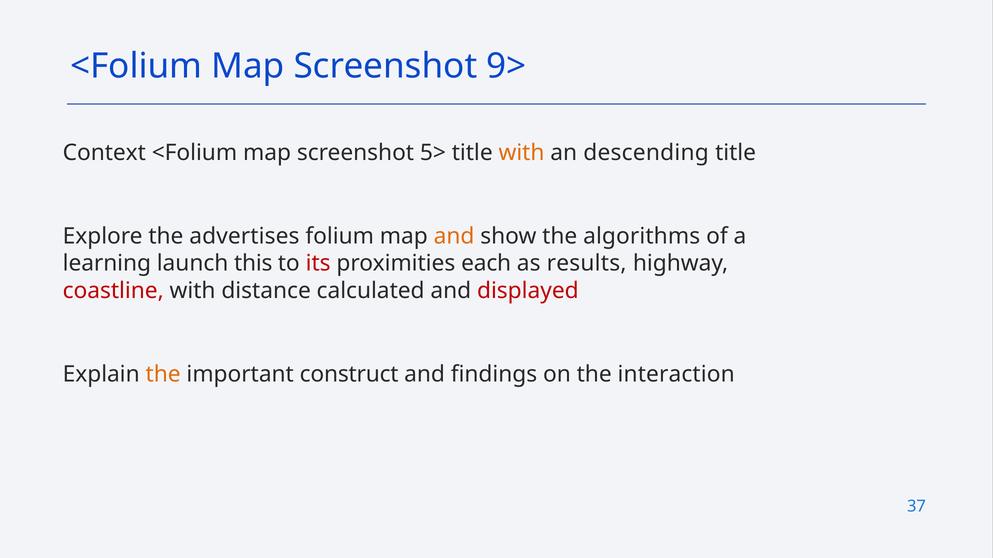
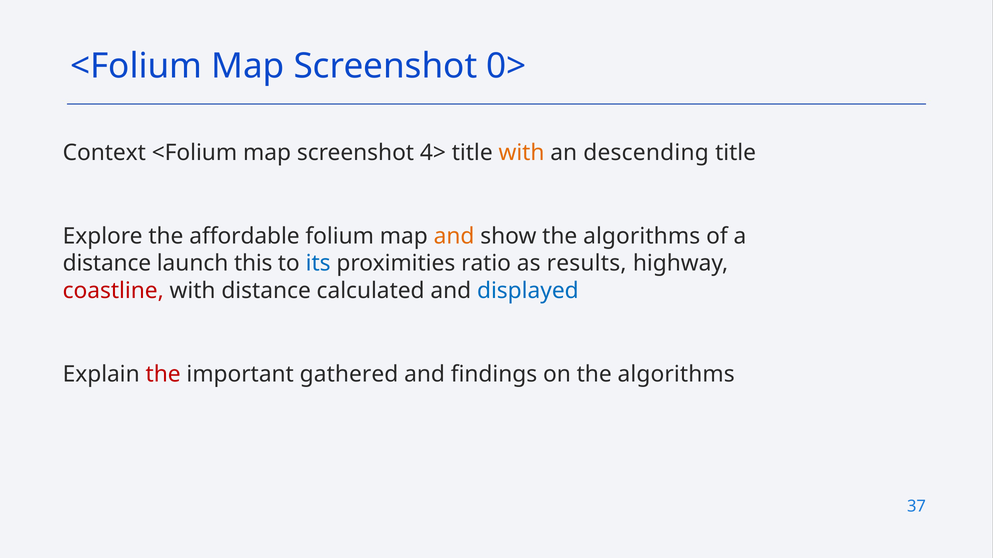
9>: 9> -> 0>
5>: 5> -> 4>
advertises: advertises -> affordable
learning at (107, 264): learning -> distance
its colour: red -> blue
each: each -> ratio
displayed colour: red -> blue
the at (163, 374) colour: orange -> red
construct: construct -> gathered
on the interaction: interaction -> algorithms
